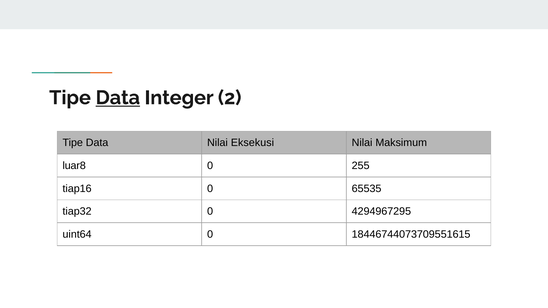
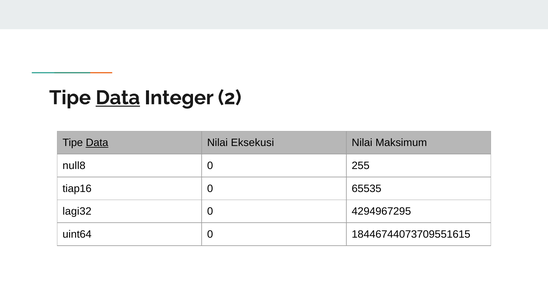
Data at (97, 143) underline: none -> present
luar8: luar8 -> null8
tiap32: tiap32 -> lagi32
